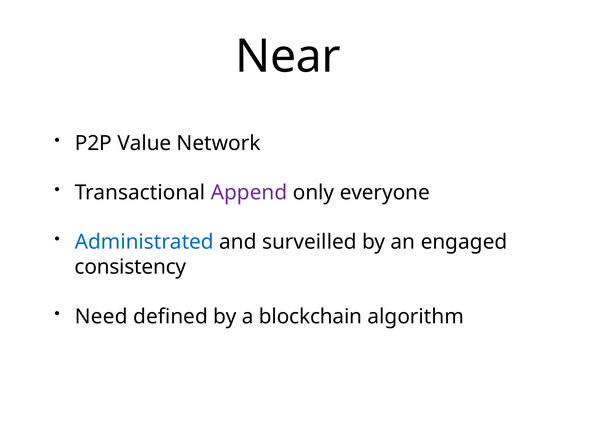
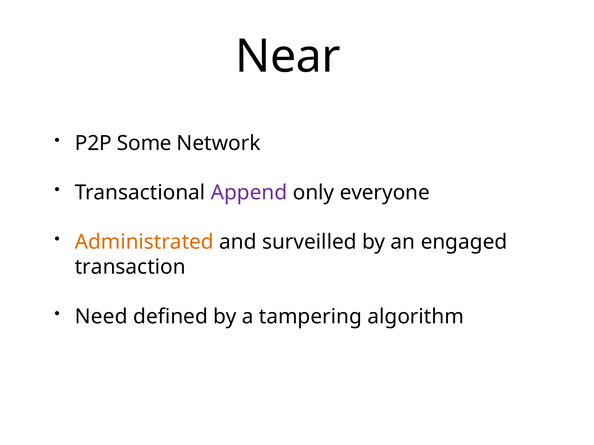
Value: Value -> Some
Administrated colour: blue -> orange
consistency: consistency -> transaction
blockchain: blockchain -> tampering
